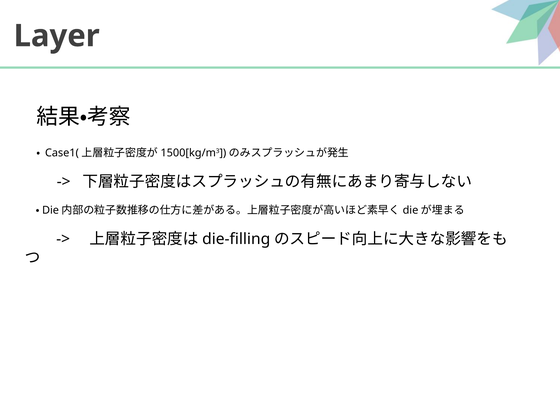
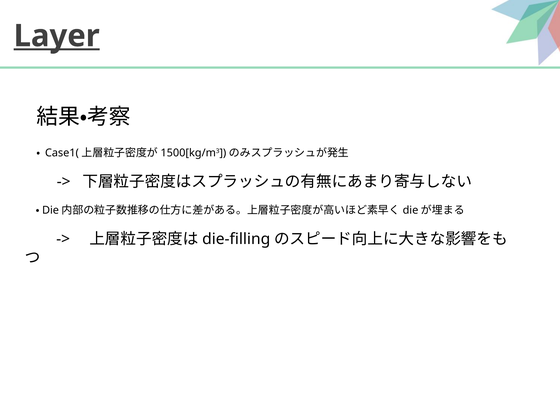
Layer underline: none -> present
